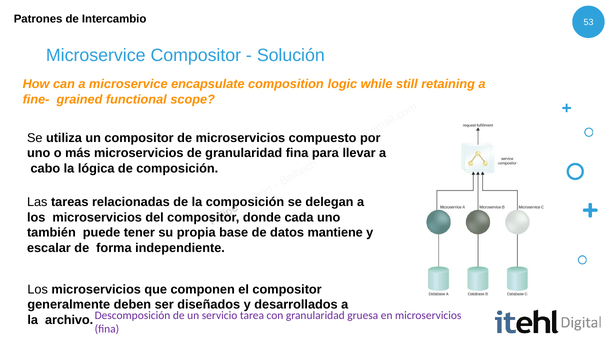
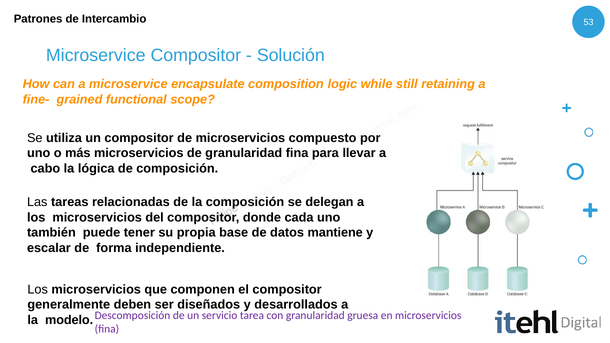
archivo: archivo -> modelo
